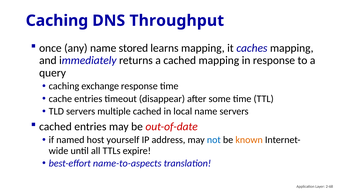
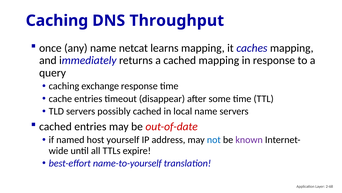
stored: stored -> netcat
multiple: multiple -> possibly
known colour: orange -> purple
name-to-aspects: name-to-aspects -> name-to-yourself
